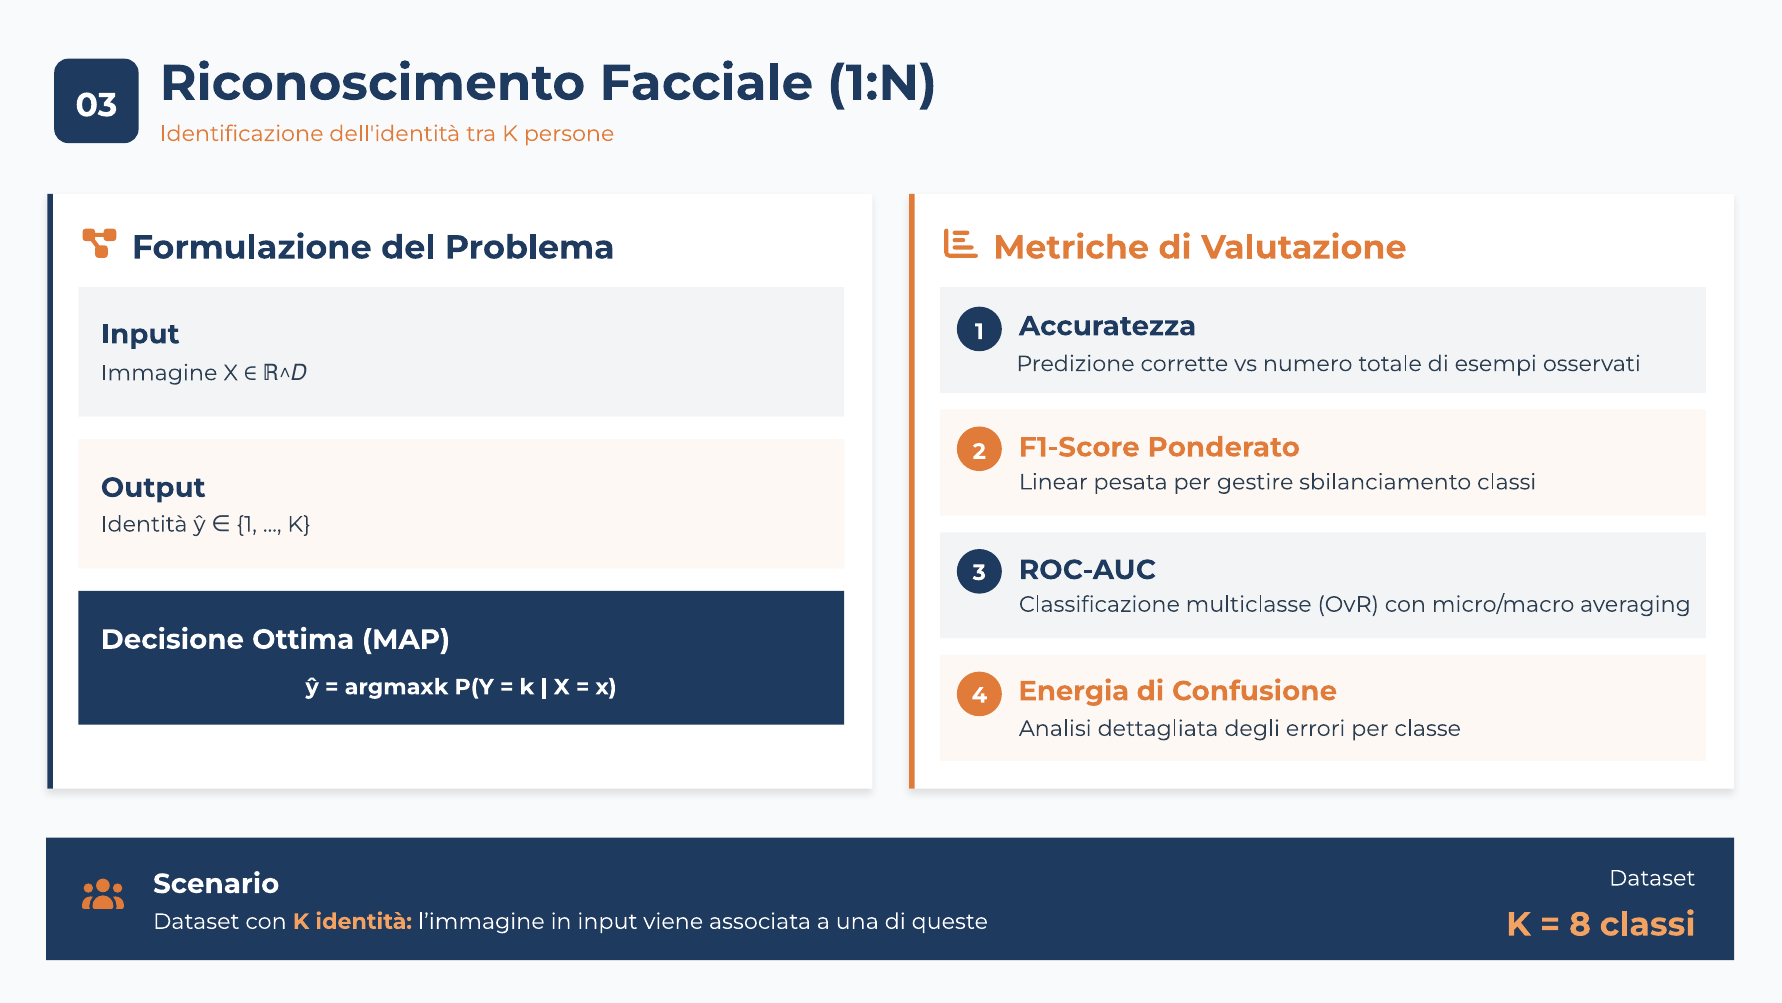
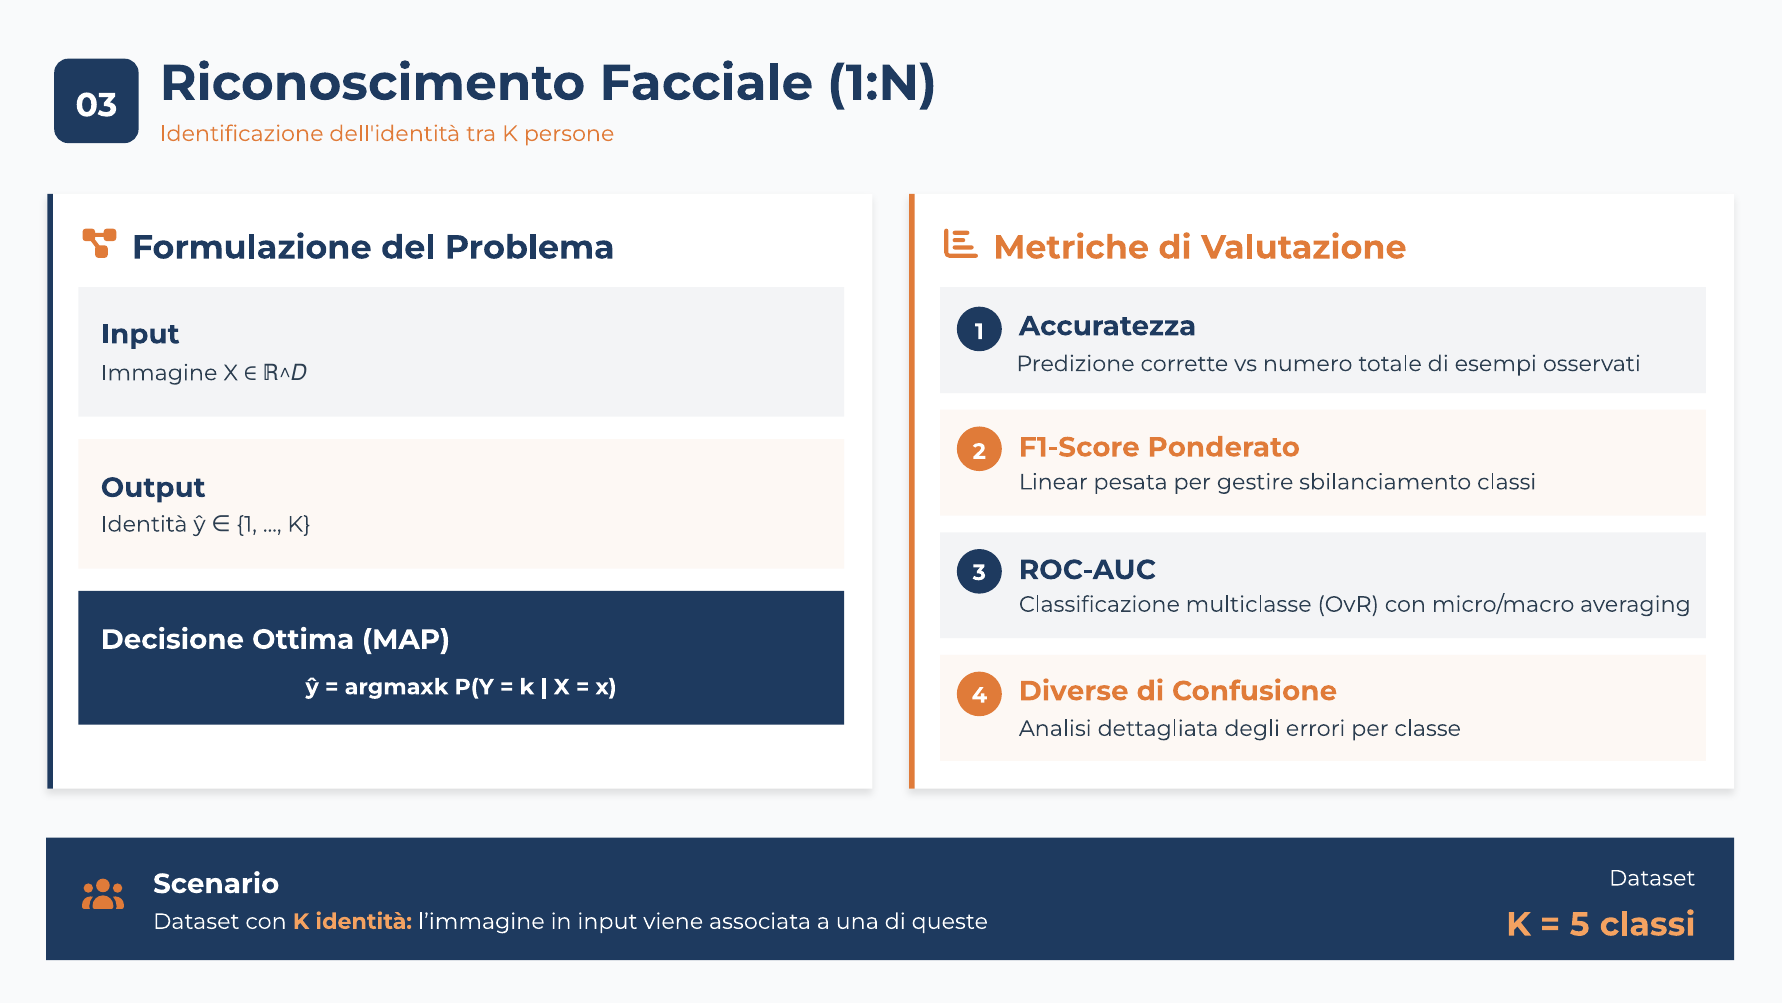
Energia: Energia -> Diverse
8: 8 -> 5
